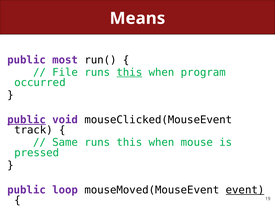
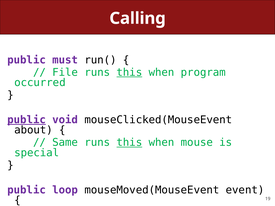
Means: Means -> Calling
most: most -> must
track: track -> about
this at (129, 143) underline: none -> present
pressed: pressed -> special
event underline: present -> none
